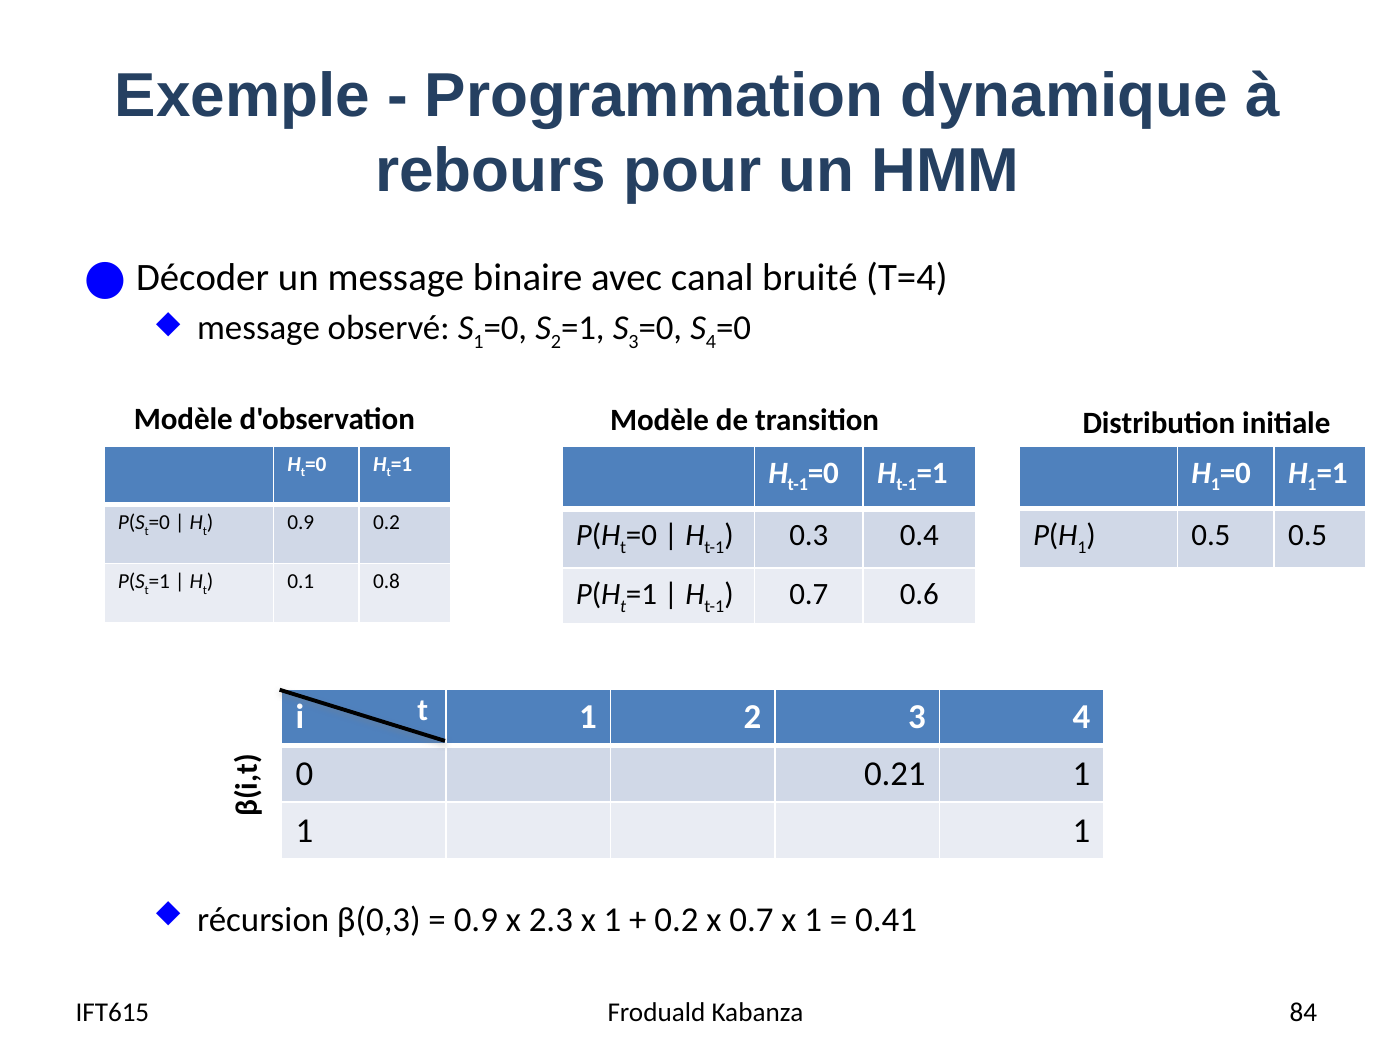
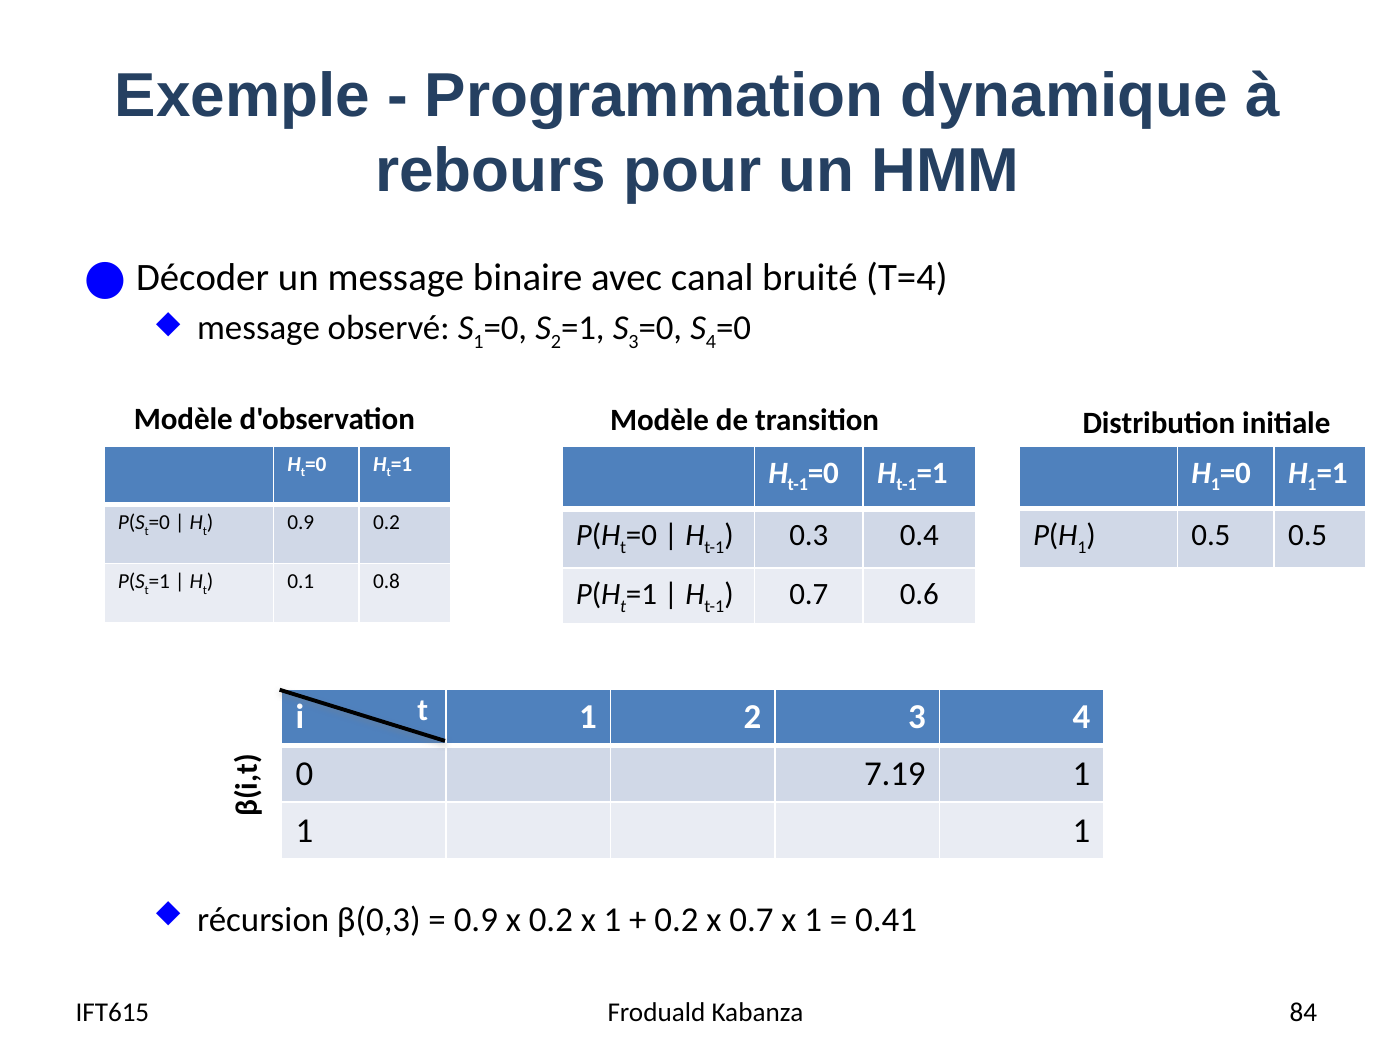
0.21: 0.21 -> 7.19
x 2.3: 2.3 -> 0.2
